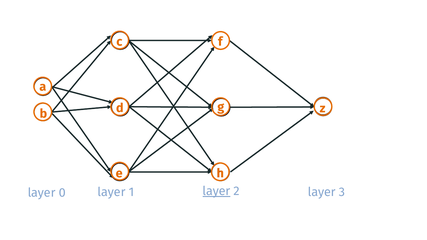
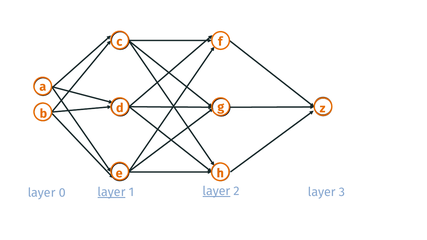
layer at (112, 192) underline: none -> present
